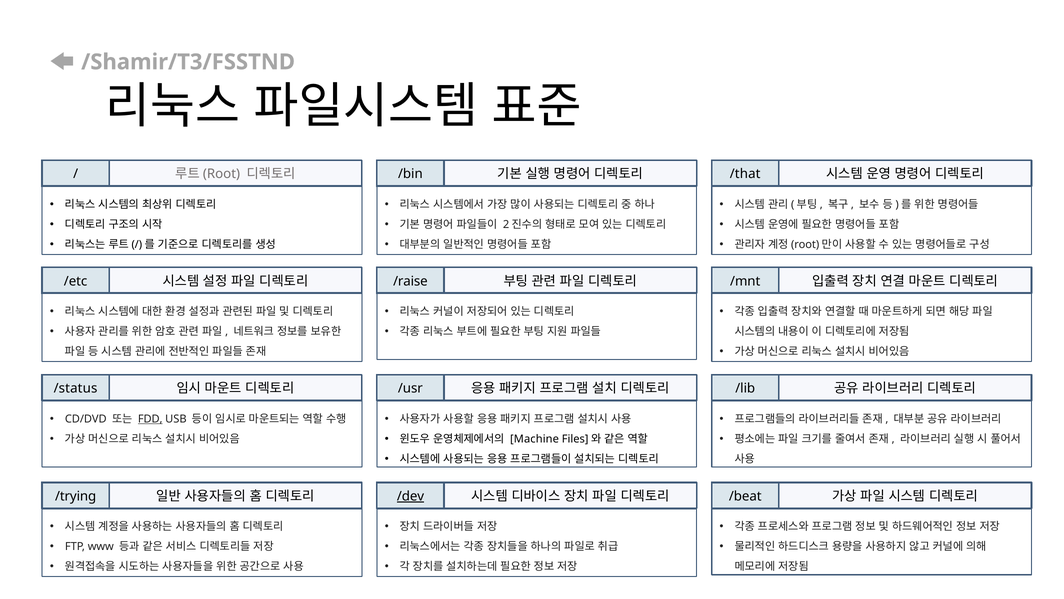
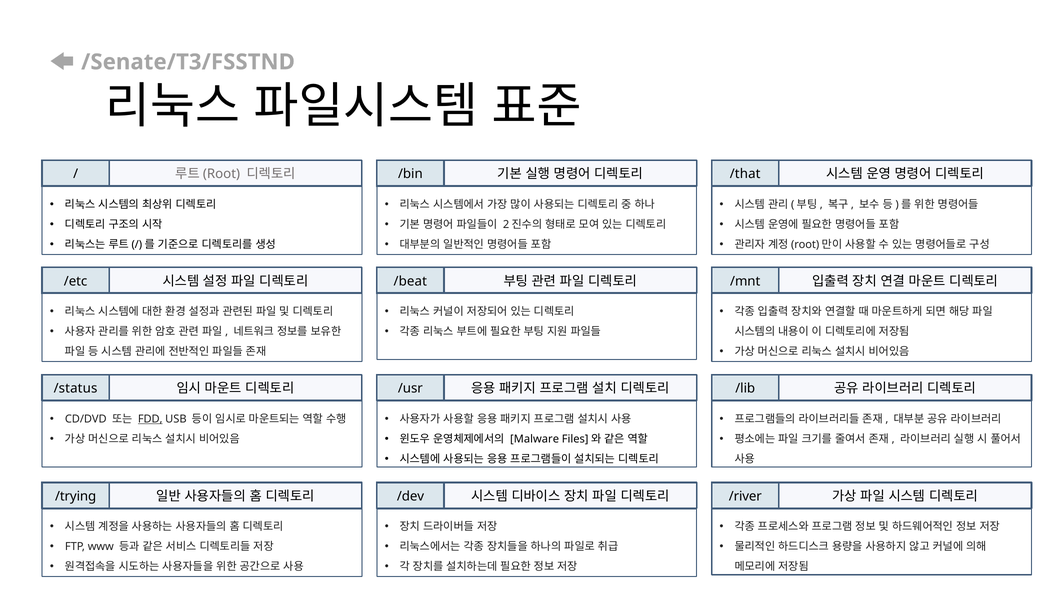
/Shamir/T3/FSSTND: /Shamir/T3/FSSTND -> /Senate/T3/FSSTND
/raise: /raise -> /beat
Machine: Machine -> Malware
/dev underline: present -> none
/beat: /beat -> /river
